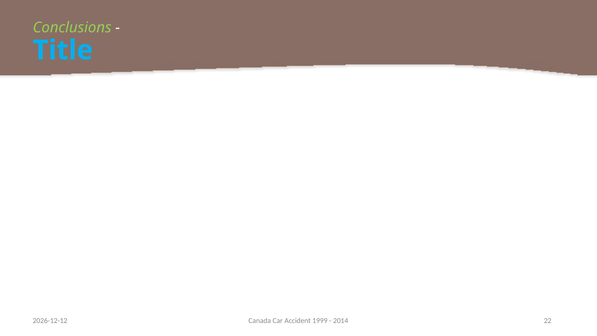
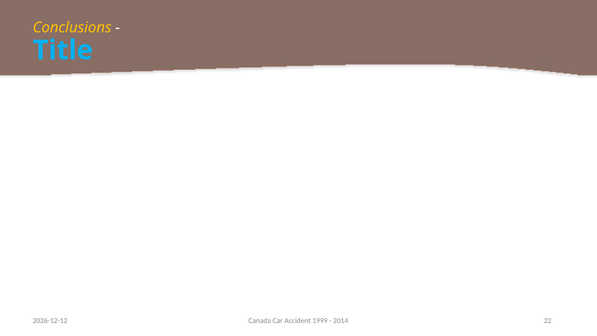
Conclusions colour: light green -> yellow
